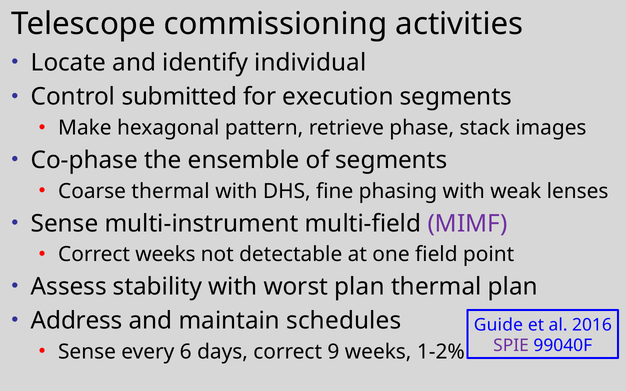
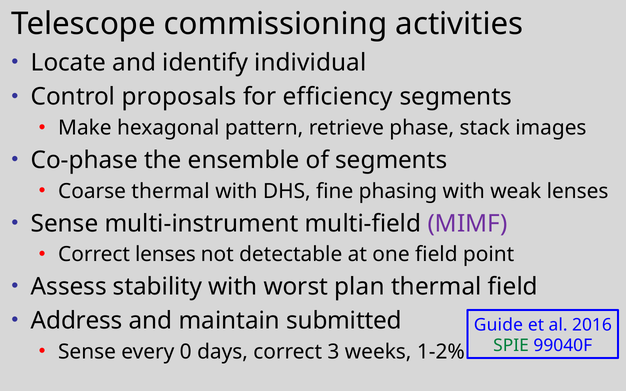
submitted: submitted -> proposals
execution: execution -> efficiency
Correct weeks: weeks -> lenses
thermal plan: plan -> field
schedules: schedules -> submitted
SPIE colour: purple -> green
6: 6 -> 0
9: 9 -> 3
